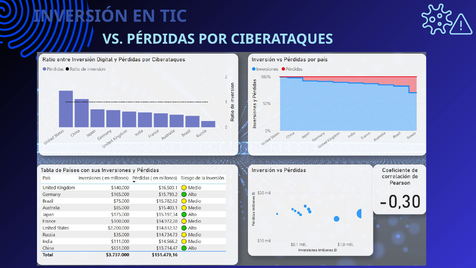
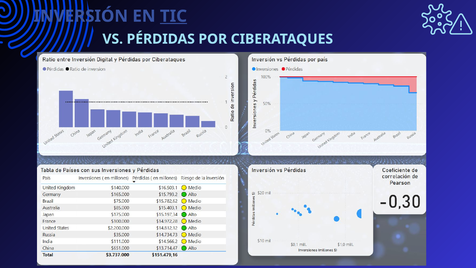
TIC underline: none -> present
